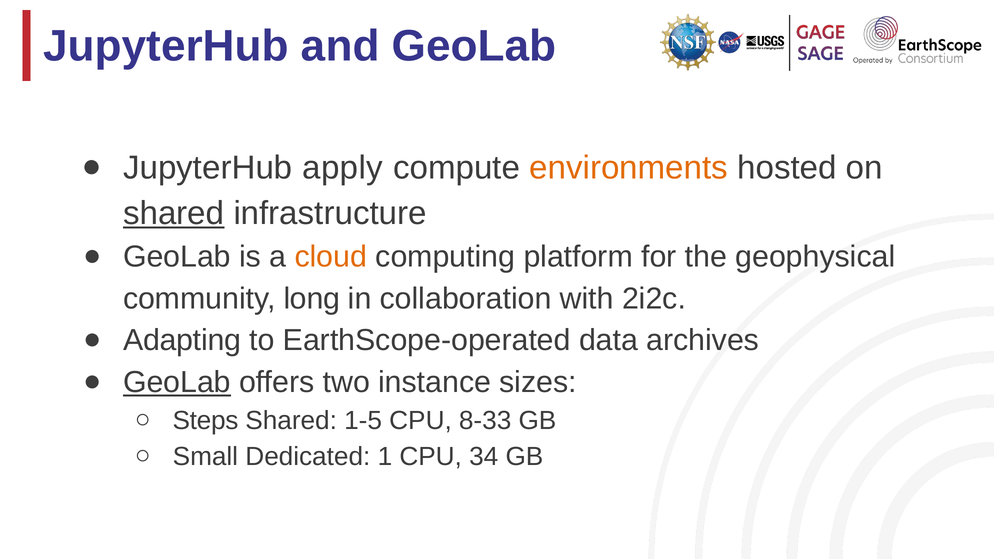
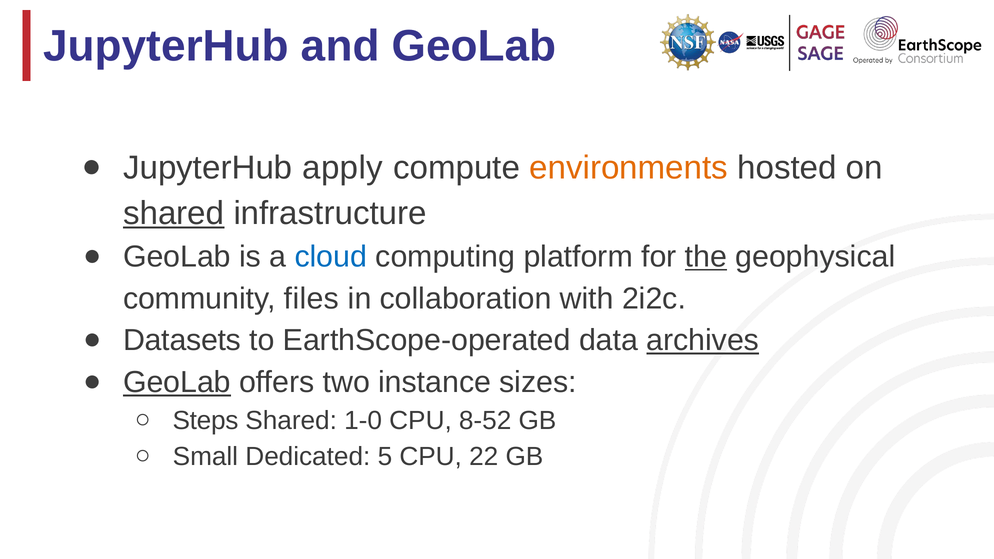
cloud colour: orange -> blue
the underline: none -> present
long: long -> files
Adapting: Adapting -> Datasets
archives underline: none -> present
1-5: 1-5 -> 1-0
8-33: 8-33 -> 8-52
1: 1 -> 5
34: 34 -> 22
